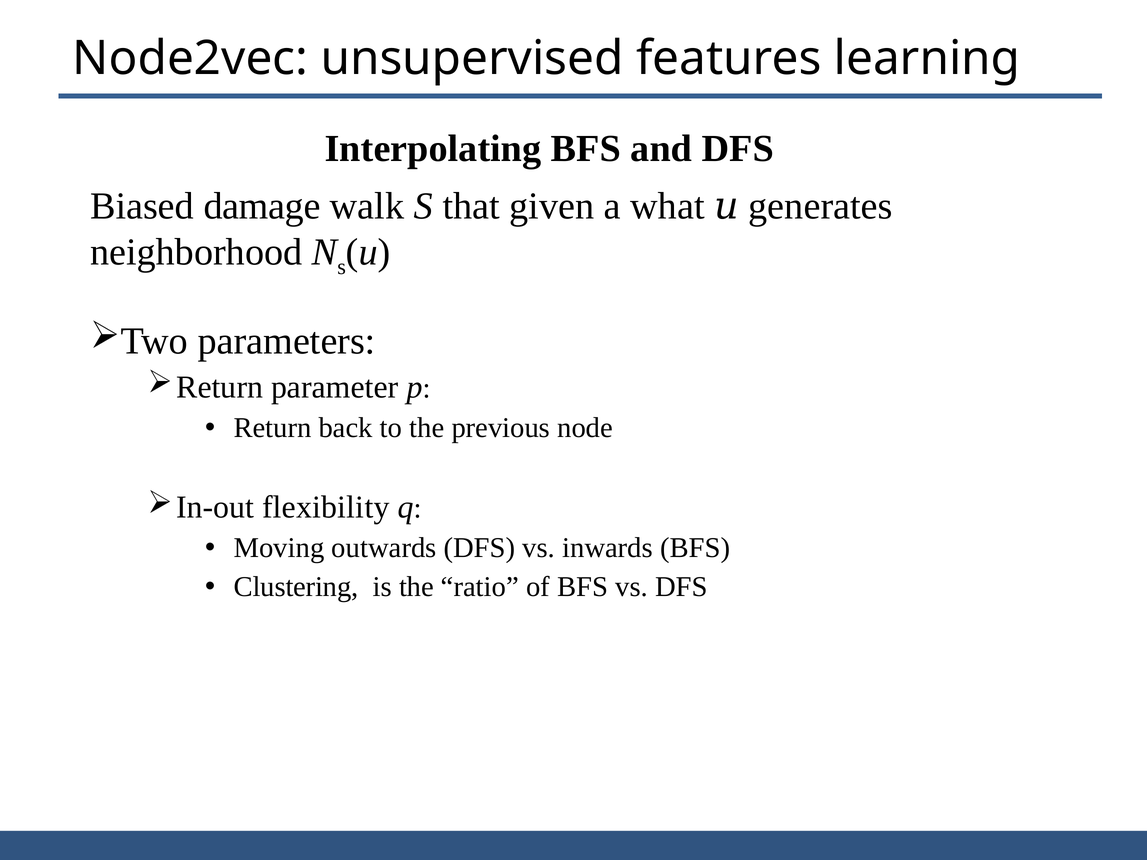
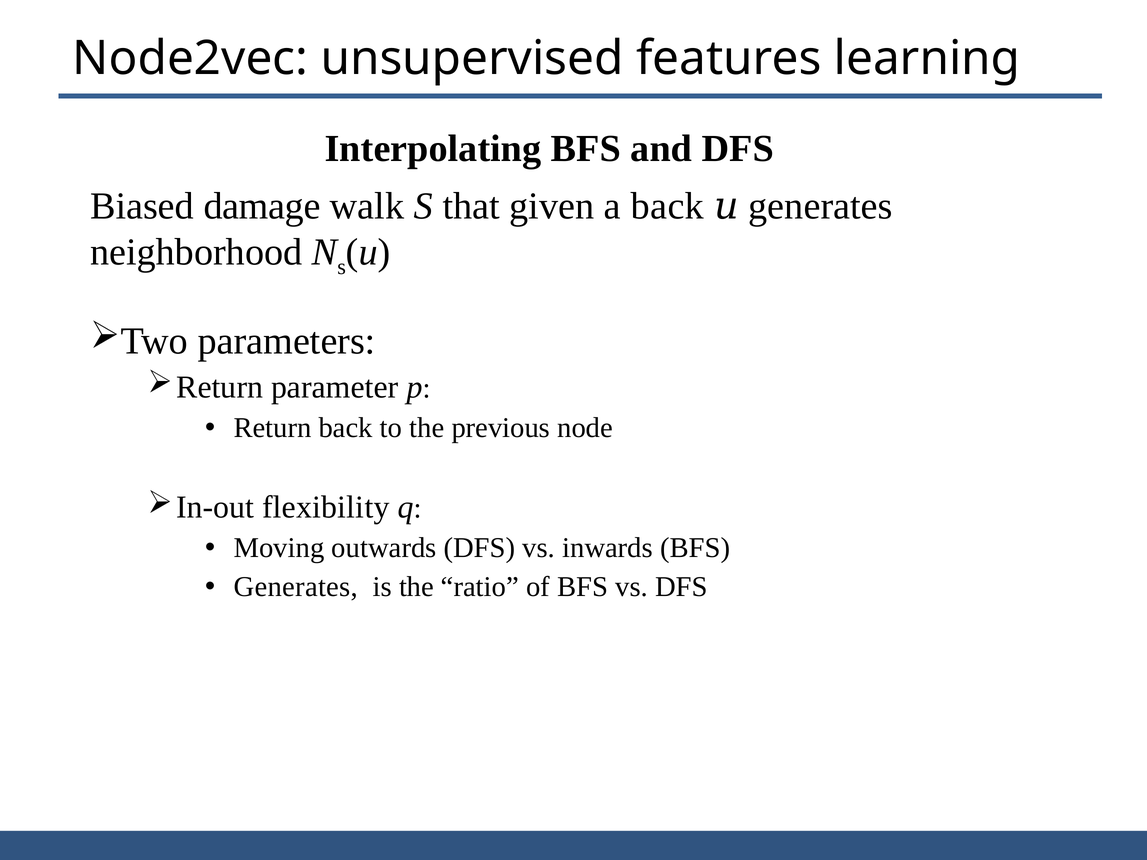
a what: what -> back
Clustering at (296, 587): Clustering -> Generates
